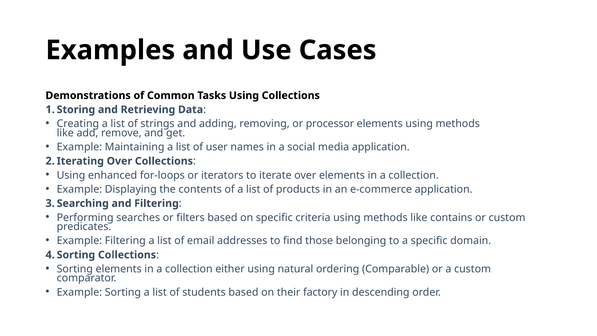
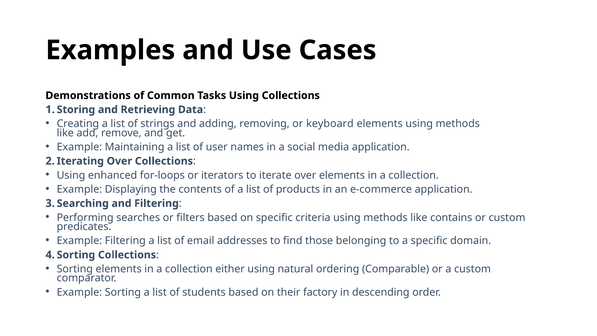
processor: processor -> keyboard
